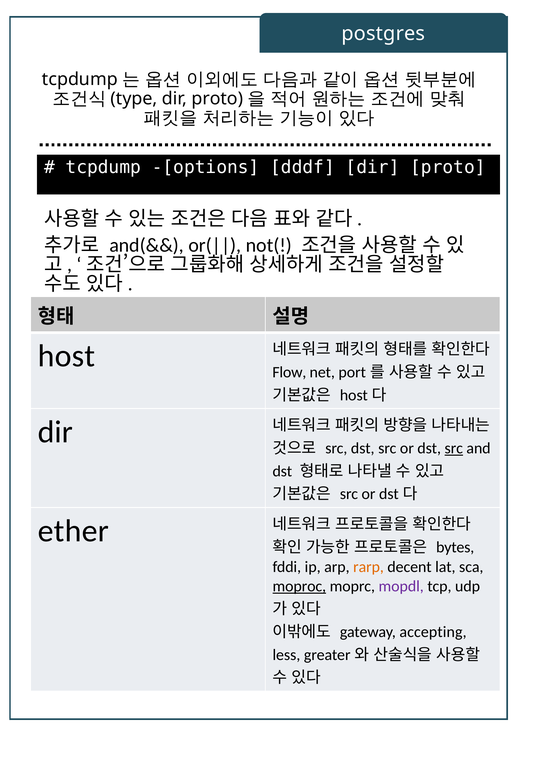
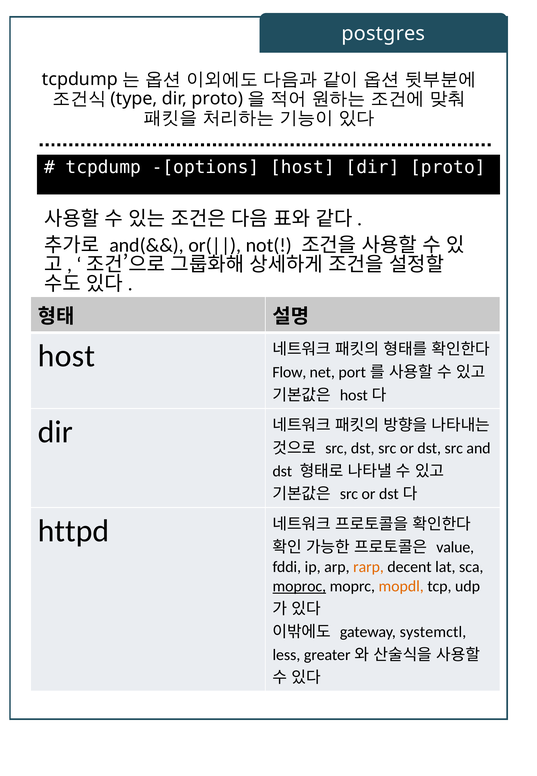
-[options dddf: dddf -> host
src at (454, 448) underline: present -> none
ether: ether -> httpd
bytes: bytes -> value
mopdl colour: purple -> orange
accepting: accepting -> systemctl
